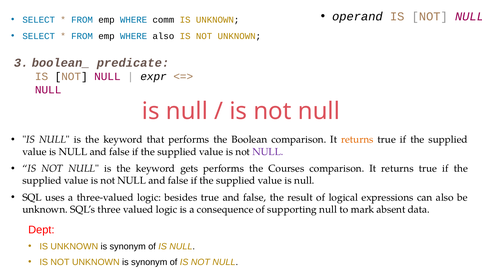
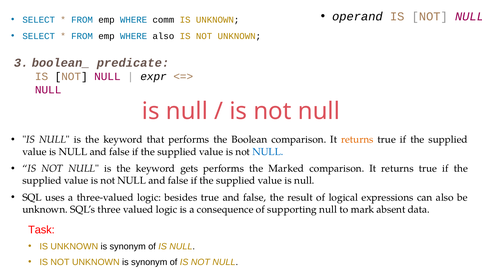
NULL at (268, 152) colour: purple -> blue
Courses: Courses -> Marked
Dept: Dept -> Task
